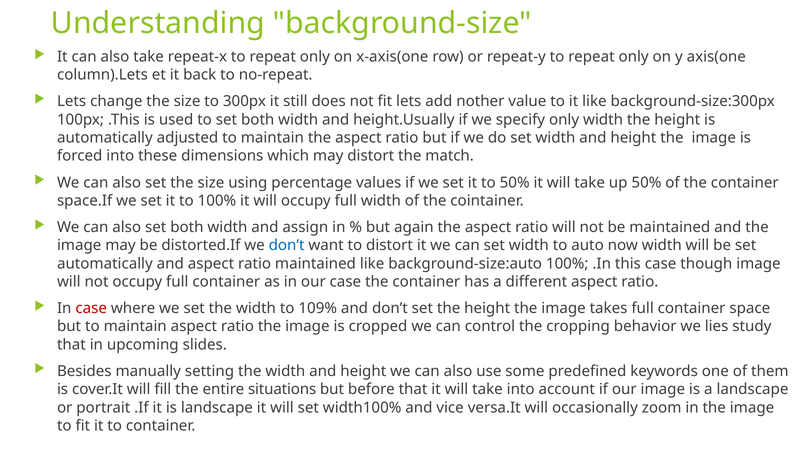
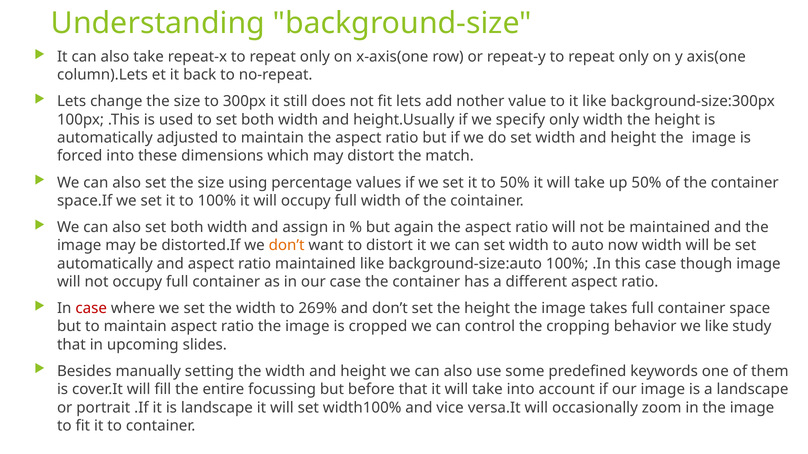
don’t at (287, 246) colour: blue -> orange
109%: 109% -> 269%
we lies: lies -> like
situations: situations -> focussing
